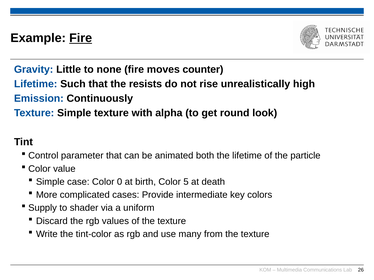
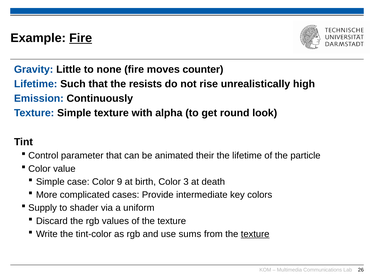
both: both -> their
0: 0 -> 9
5: 5 -> 3
many: many -> sums
texture at (255, 234) underline: none -> present
